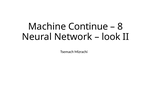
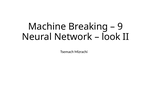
Continue: Continue -> Breaking
8: 8 -> 9
